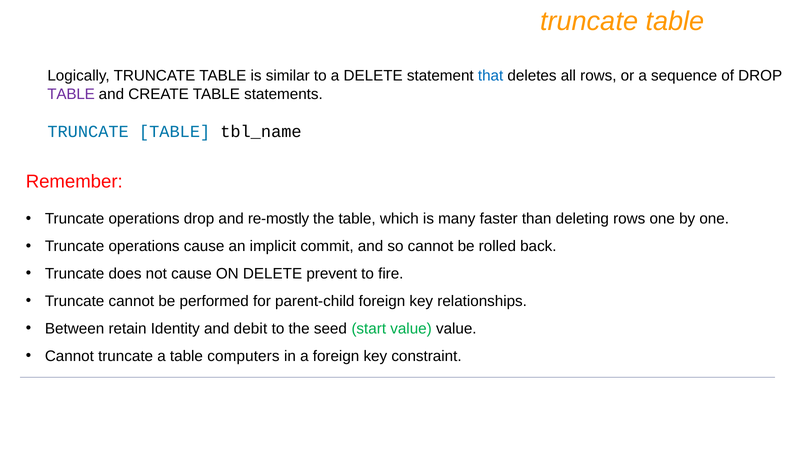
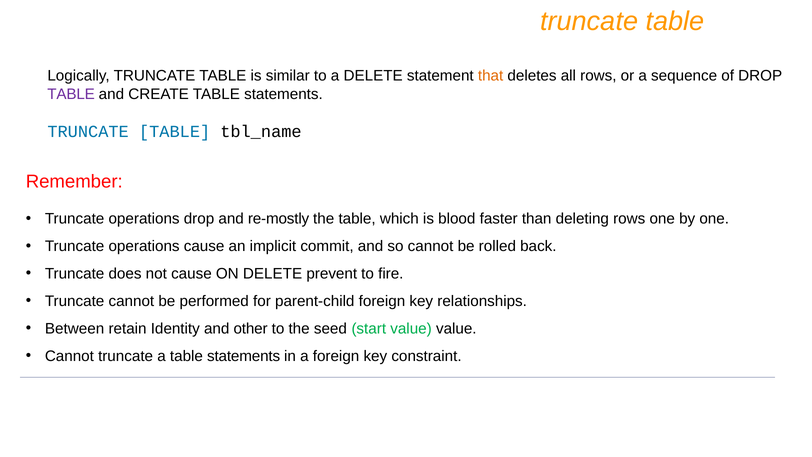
that colour: blue -> orange
many: many -> blood
debit: debit -> other
a table computers: computers -> statements
